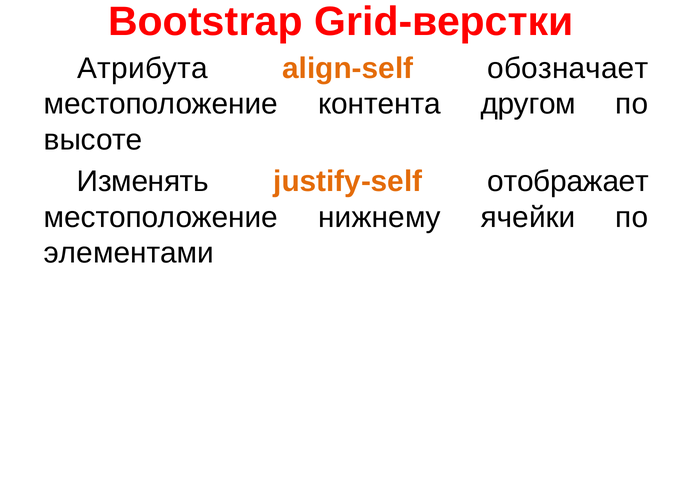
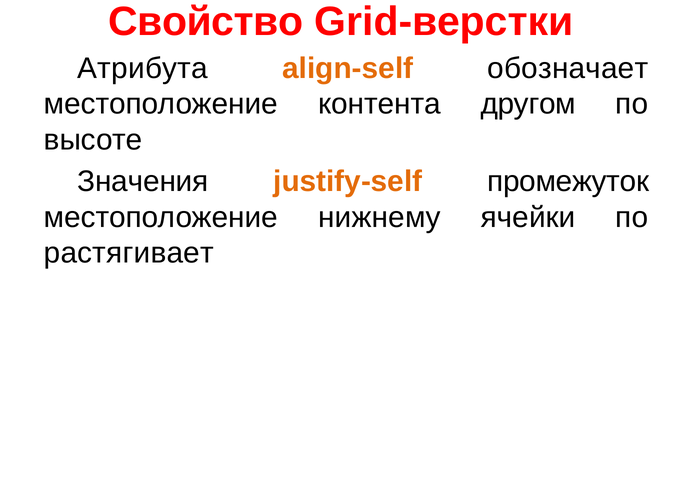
Bootstrap: Bootstrap -> Свойство
Изменять: Изменять -> Значения
отображает: отображает -> промежуток
элементами: элементами -> растягивает
